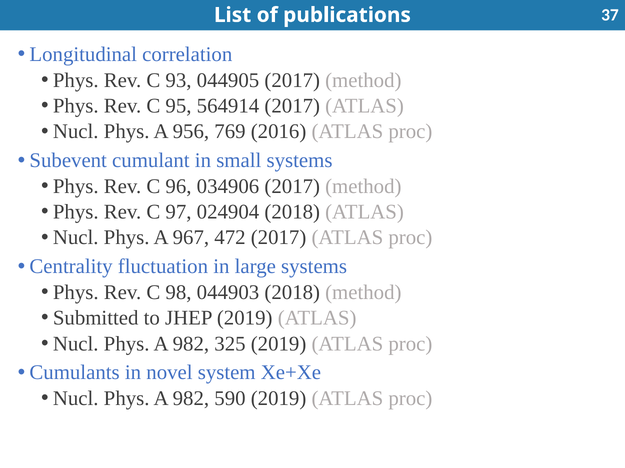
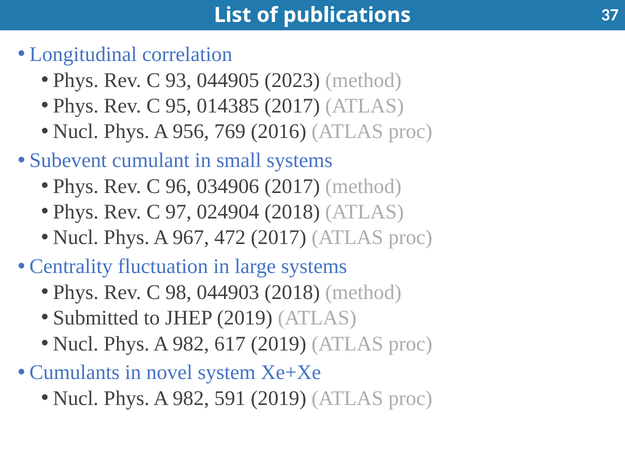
044905 2017: 2017 -> 2023
564914: 564914 -> 014385
325: 325 -> 617
590: 590 -> 591
